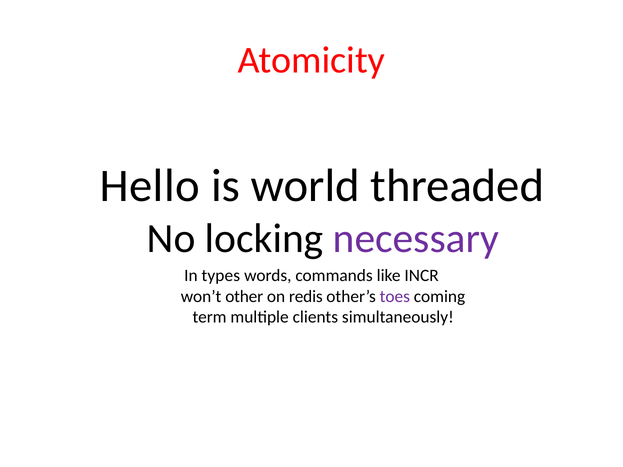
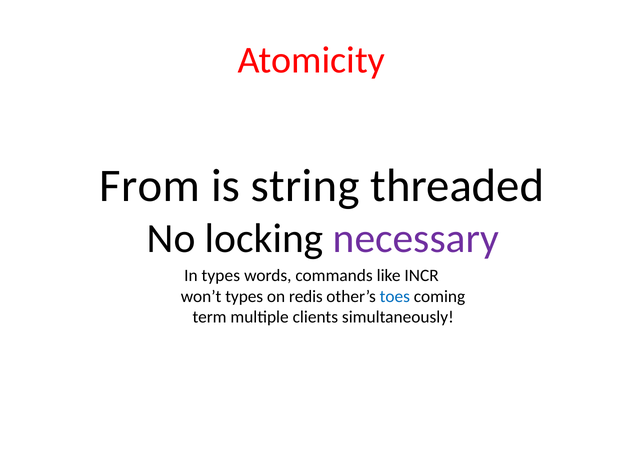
Hello: Hello -> From
world: world -> string
won’t other: other -> types
toes colour: purple -> blue
